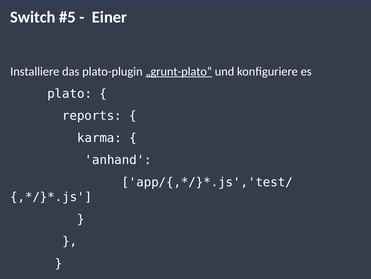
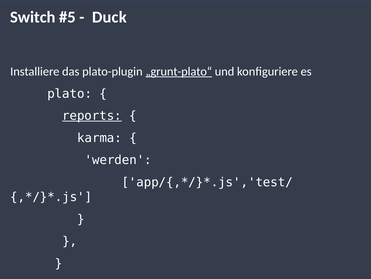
Einer: Einer -> Duck
reports underline: none -> present
anhand: anhand -> werden
